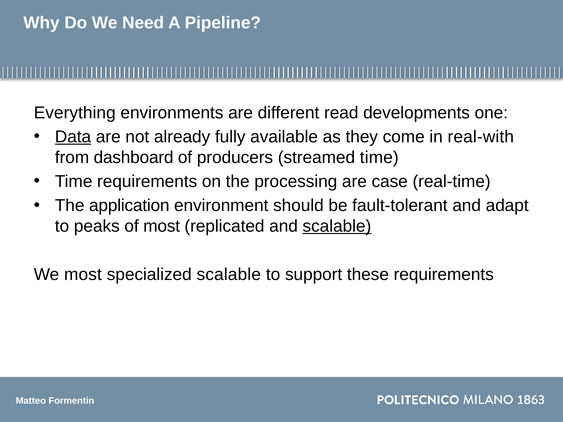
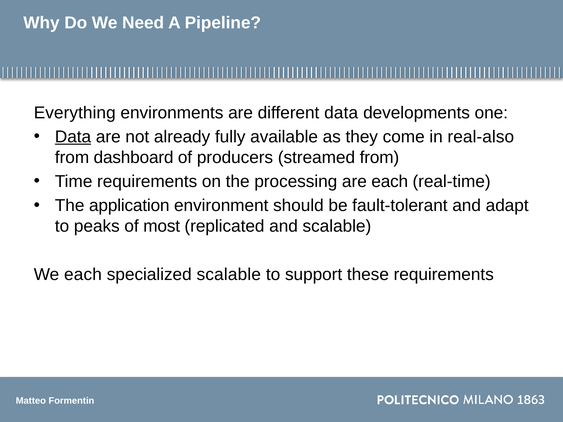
different read: read -> data
real-with: real-with -> real-also
streamed time: time -> from
are case: case -> each
scalable at (337, 226) underline: present -> none
We most: most -> each
